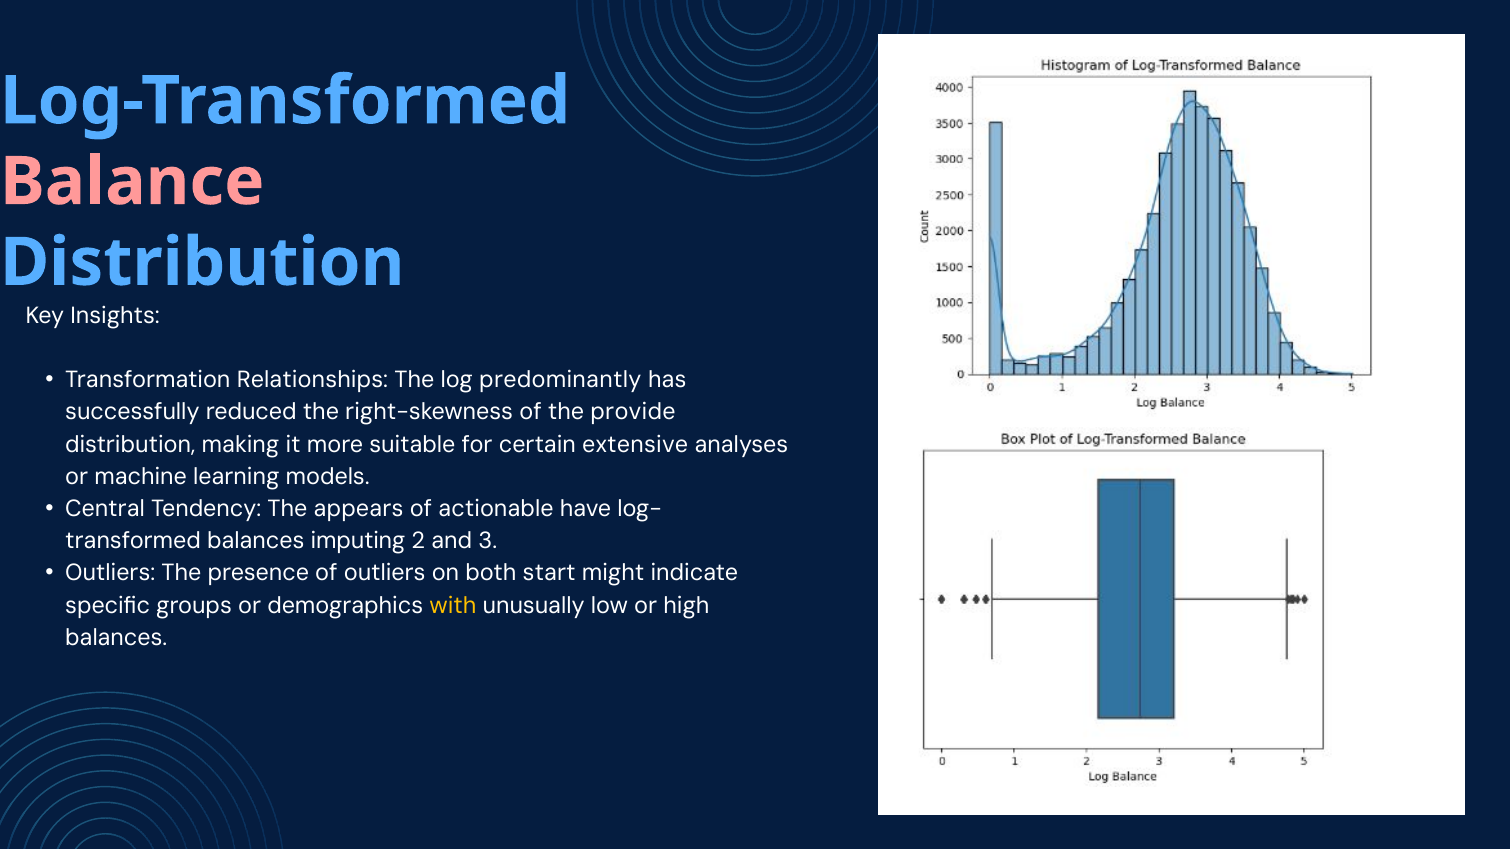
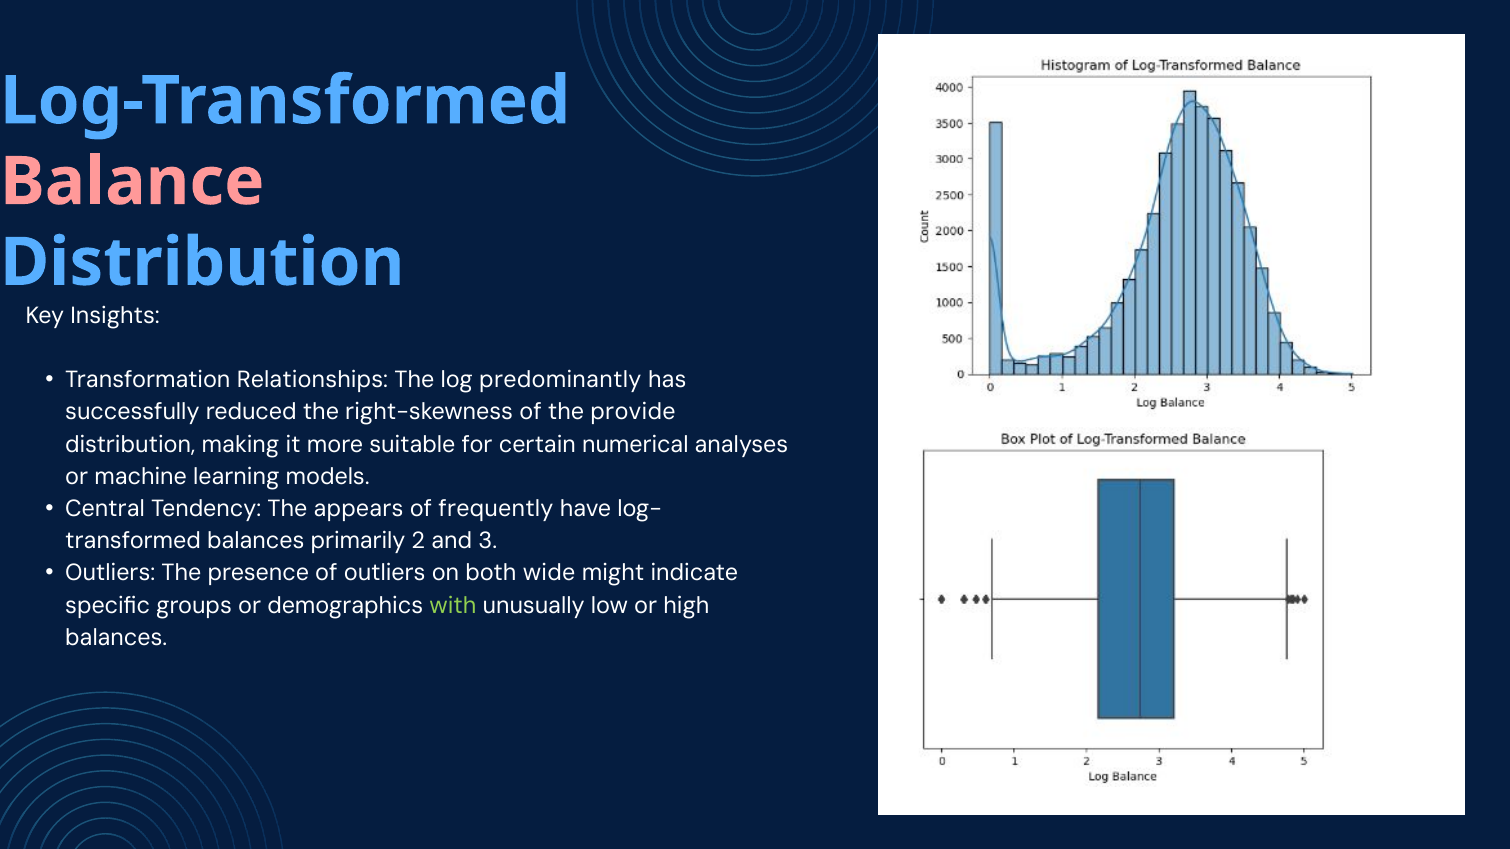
extensive: extensive -> numerical
actionable: actionable -> frequently
imputing: imputing -> primarily
start: start -> wide
with colour: yellow -> light green
